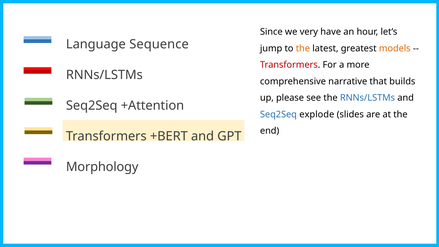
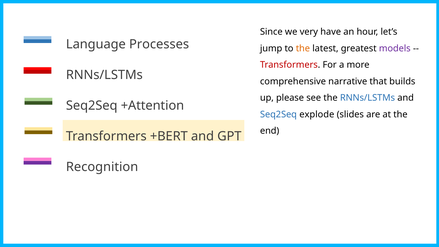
Sequence: Sequence -> Processes
models colour: orange -> purple
Morphology: Morphology -> Recognition
